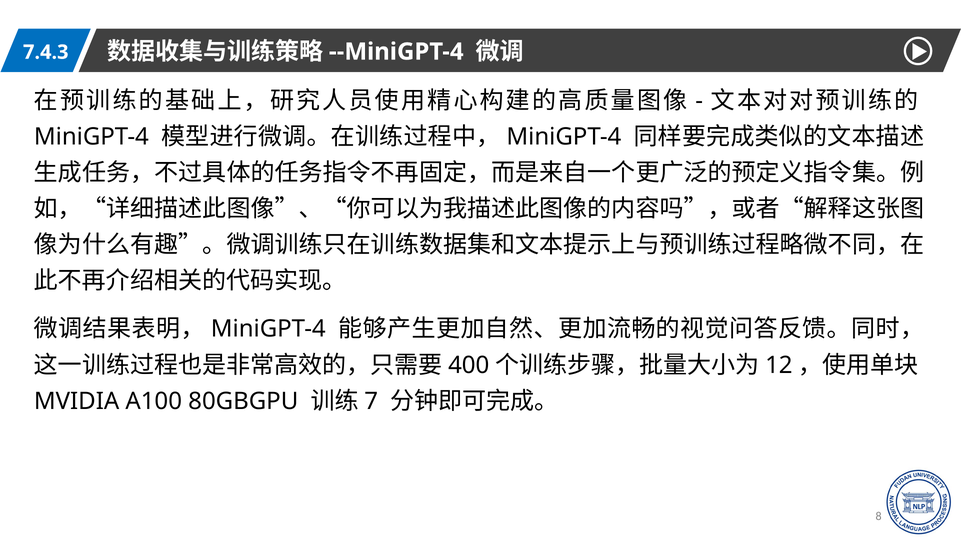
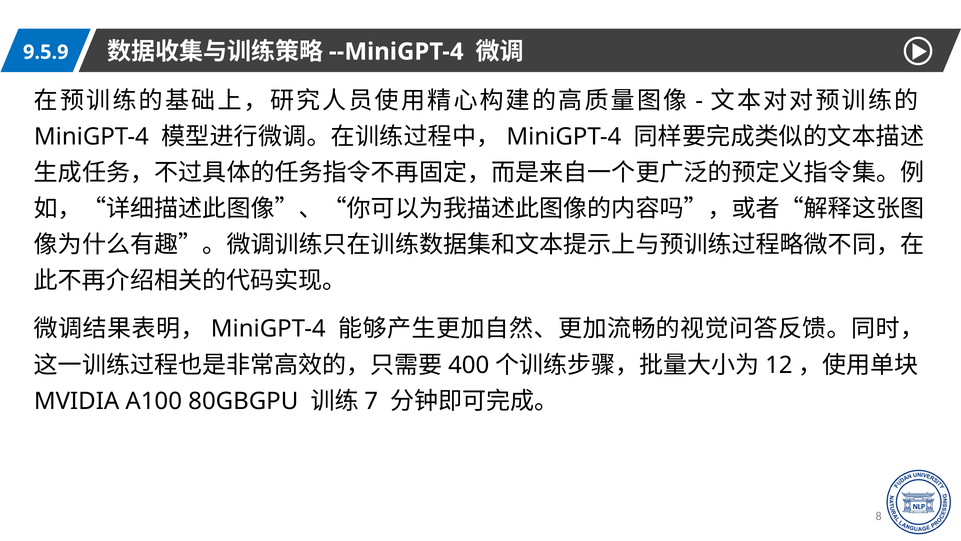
7.4.3: 7.4.3 -> 9.5.9
